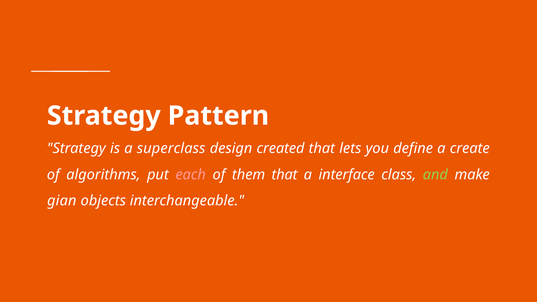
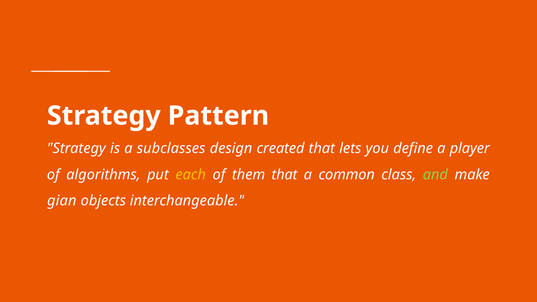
superclass: superclass -> subclasses
create: create -> player
each colour: pink -> yellow
interface: interface -> common
